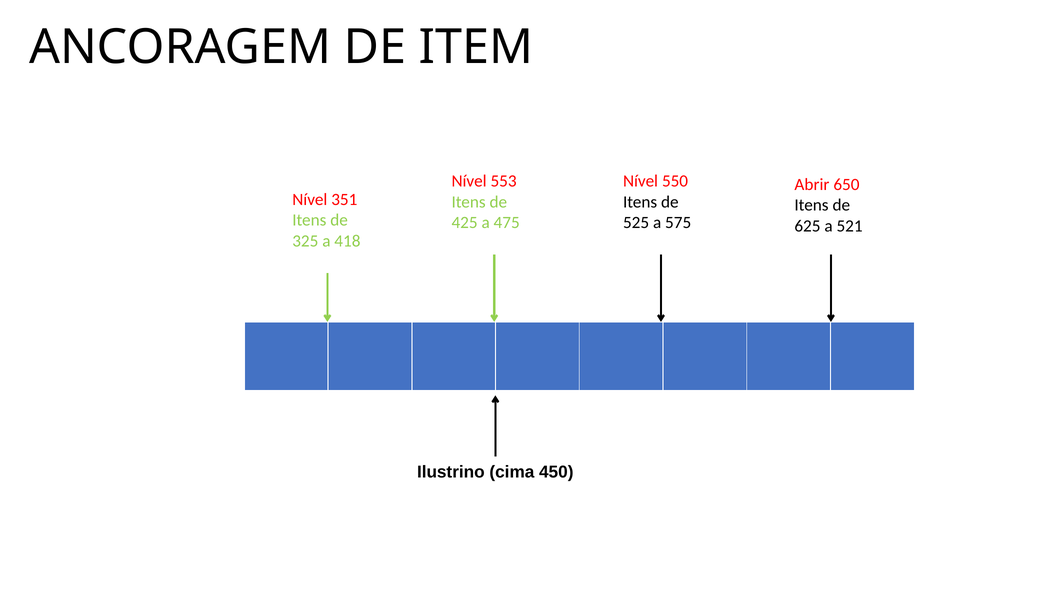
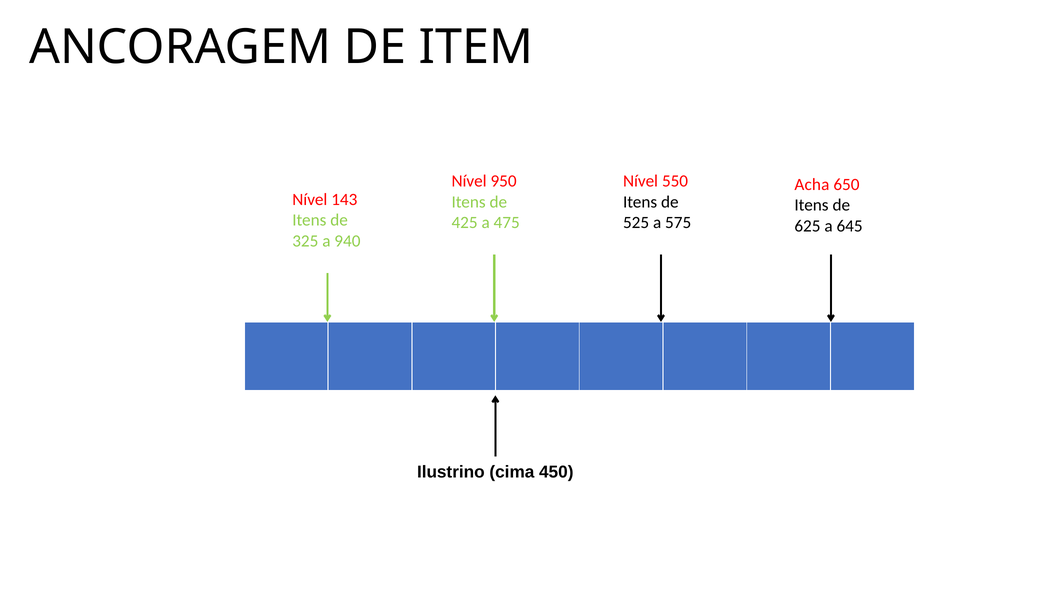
553: 553 -> 950
Abrir: Abrir -> Acha
351: 351 -> 143
521: 521 -> 645
418: 418 -> 940
